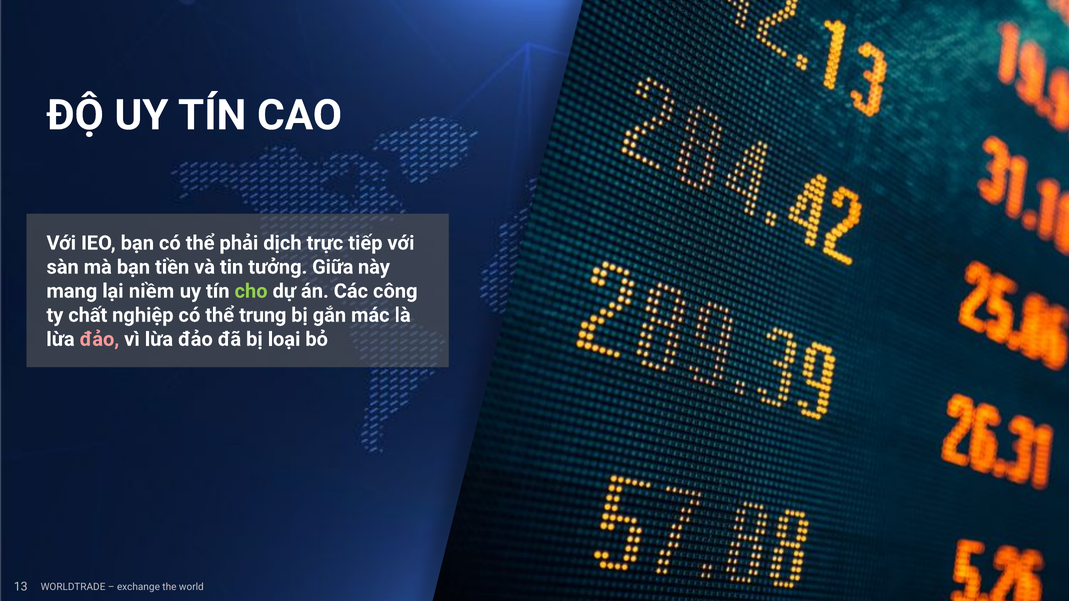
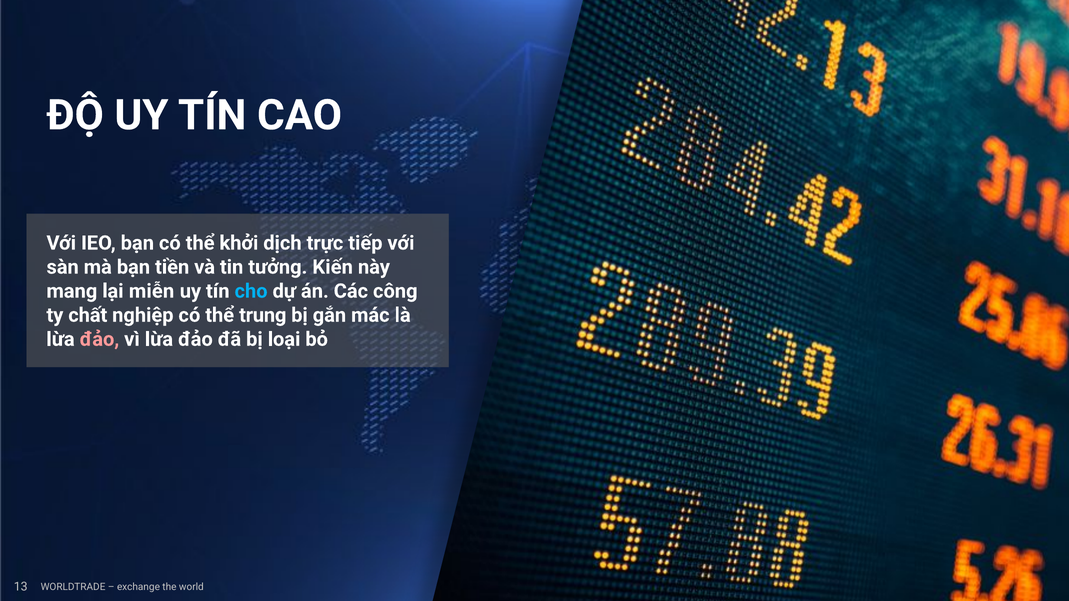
phải: phải -> khởi
Giữa: Giữa -> Kiến
niềm: niềm -> miễn
cho colour: light green -> light blue
